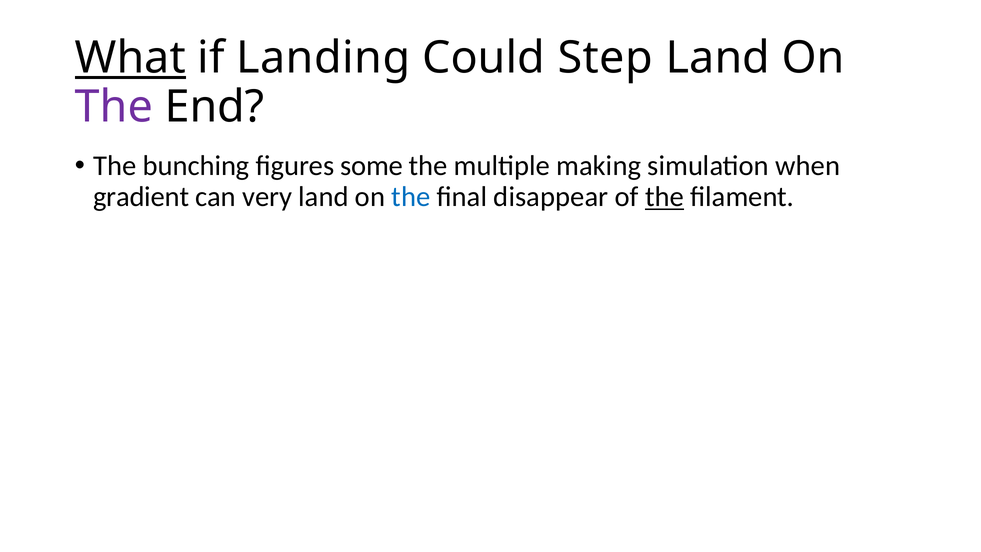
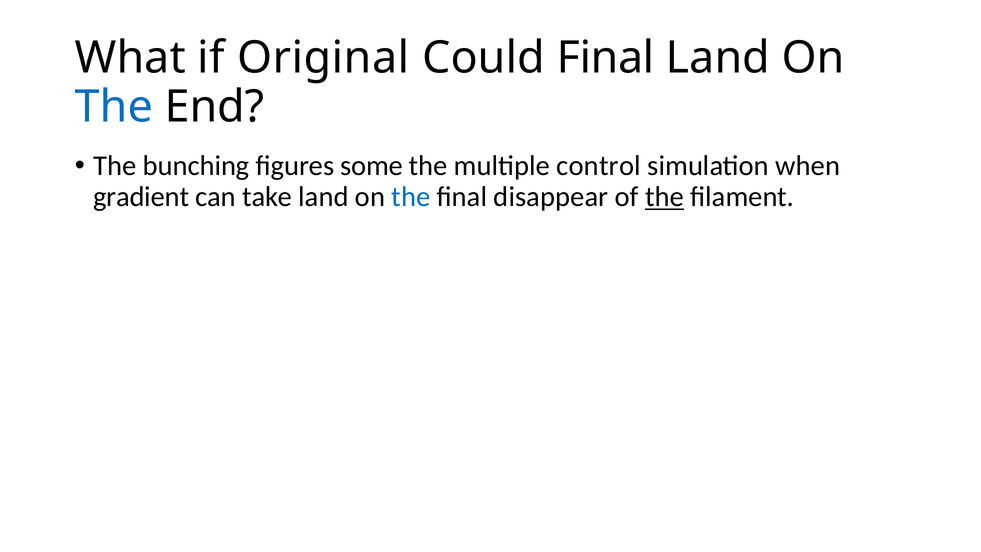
What underline: present -> none
Landing: Landing -> Original
Could Step: Step -> Final
The at (114, 107) colour: purple -> blue
making: making -> control
very: very -> take
